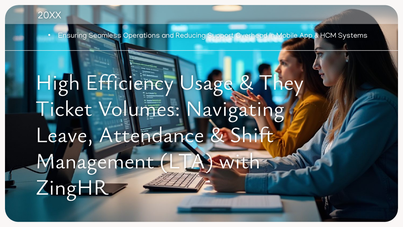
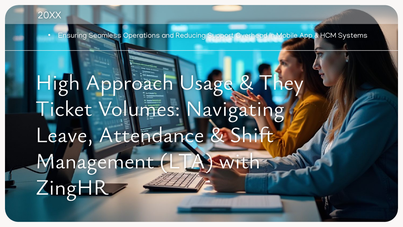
Efficiency: Efficiency -> Approach
